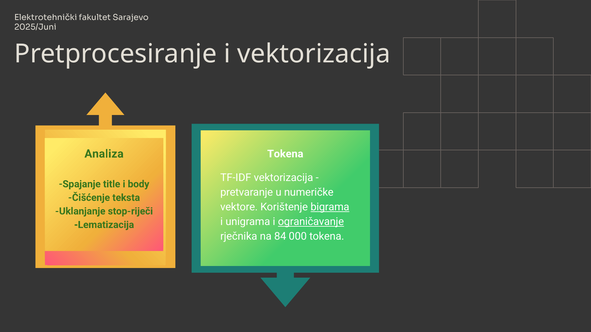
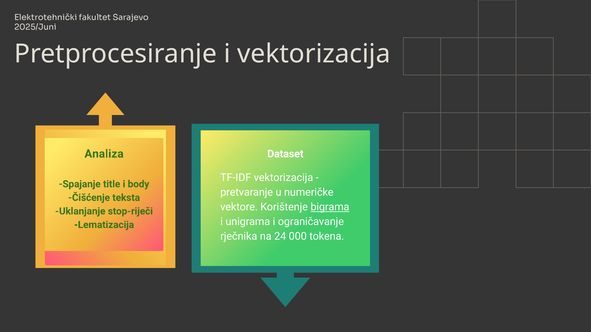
Tokena at (285, 154): Tokena -> Dataset
ograničavanje underline: present -> none
84: 84 -> 24
